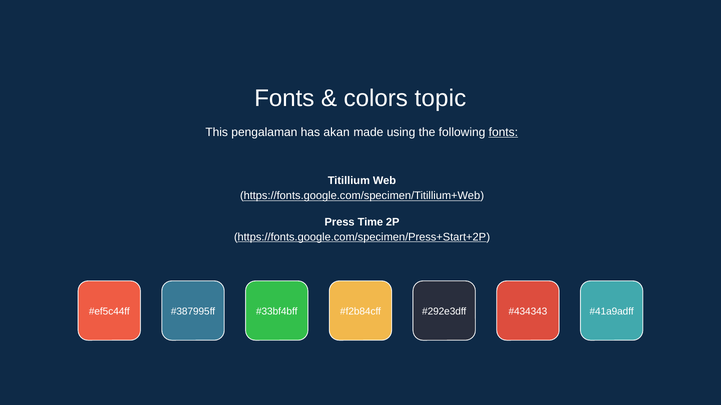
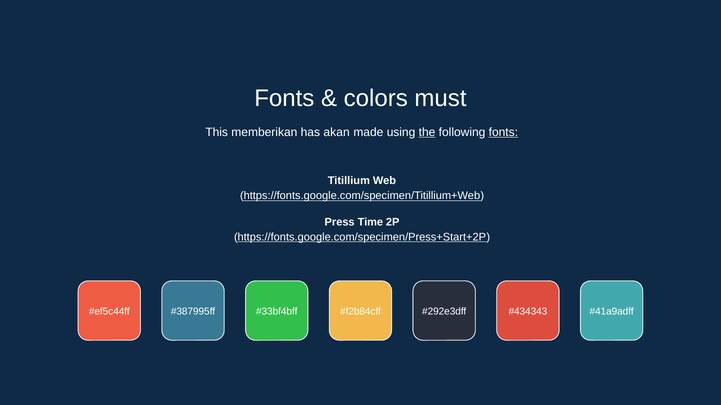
topic: topic -> must
pengalaman: pengalaman -> memberikan
the underline: none -> present
